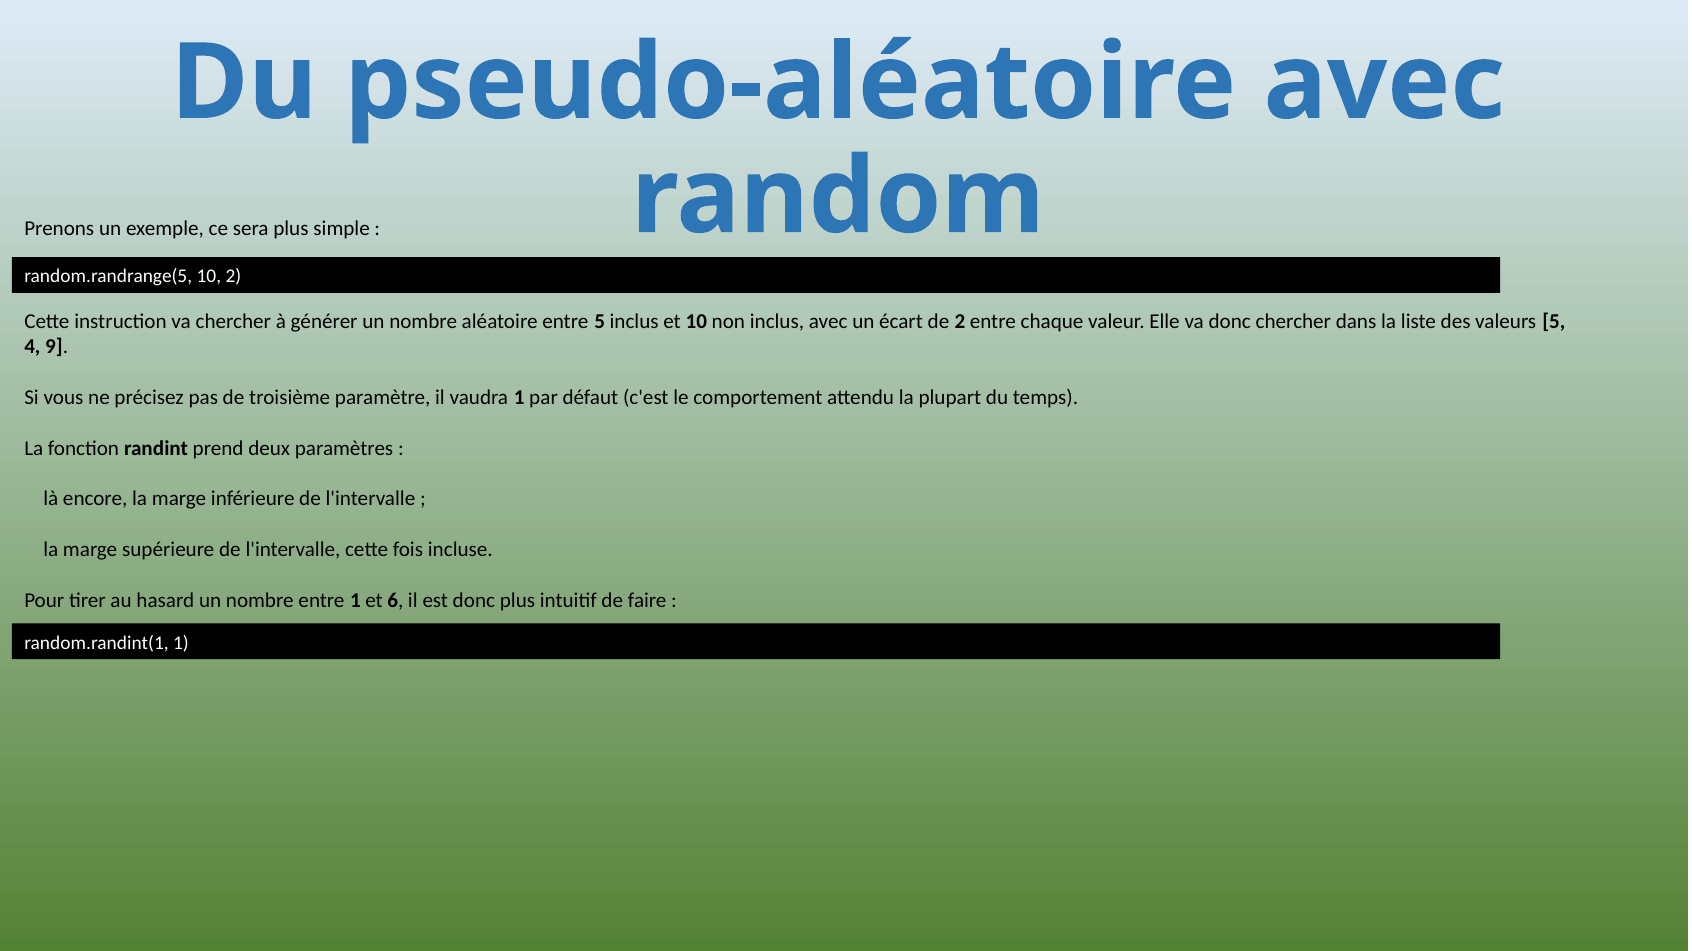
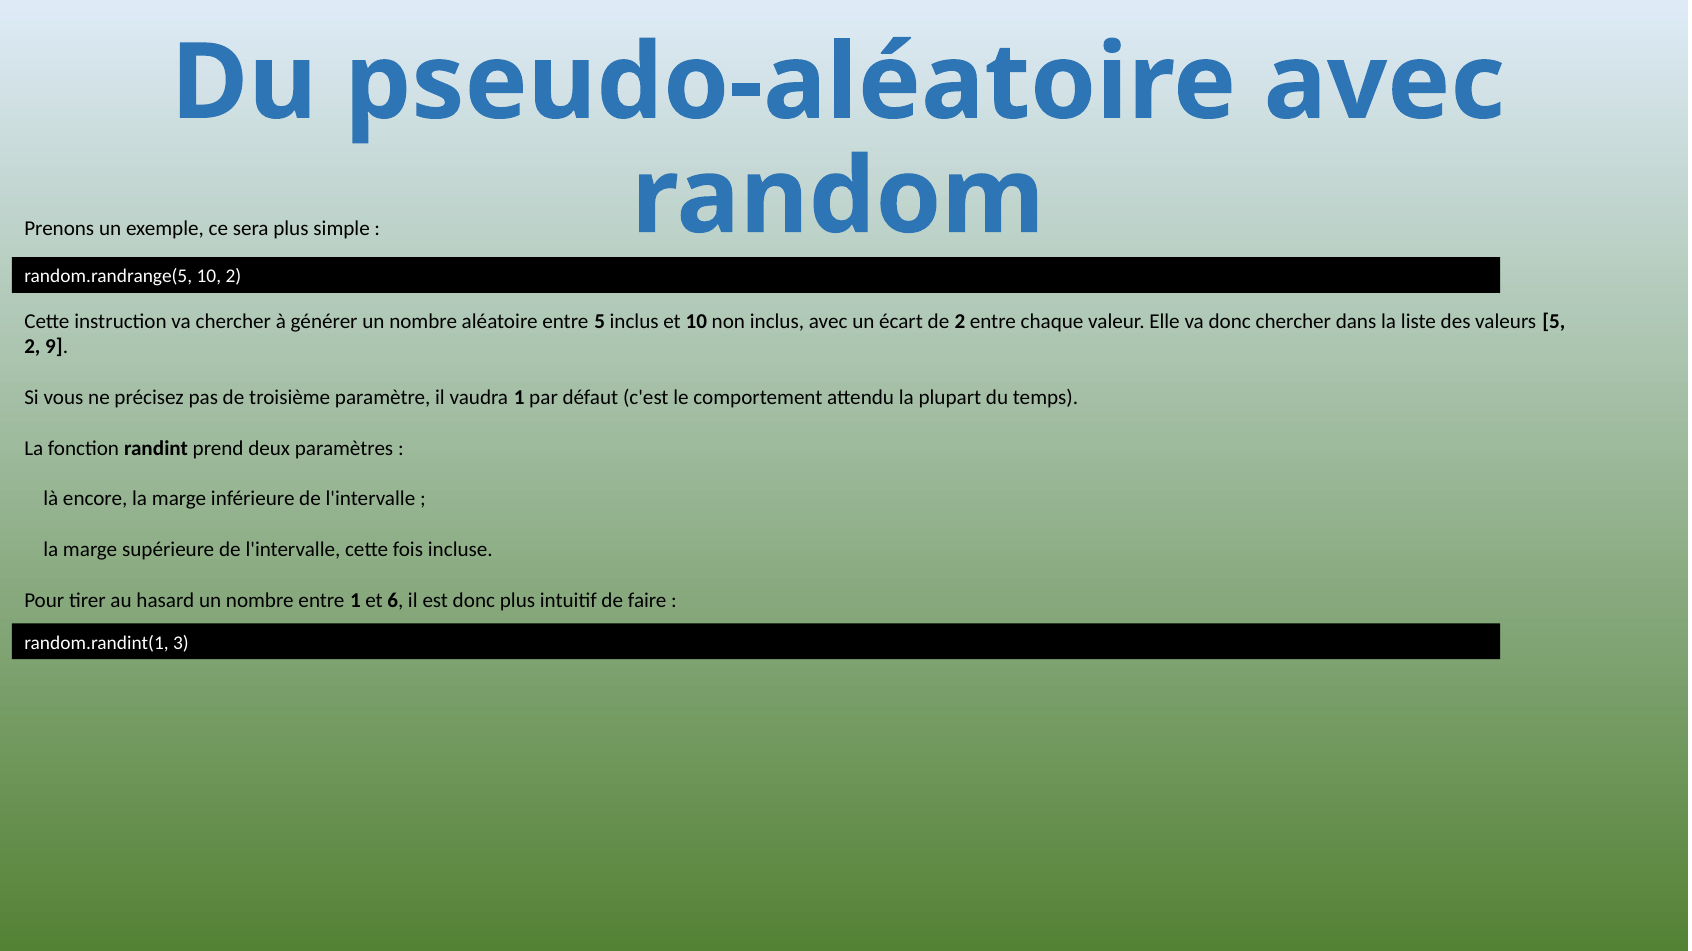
4 at (32, 347): 4 -> 2
random.randint(1 1: 1 -> 3
